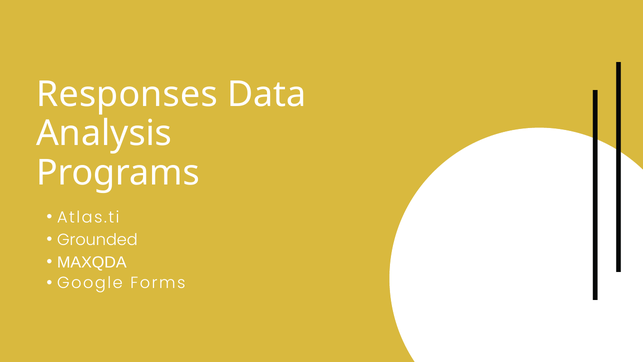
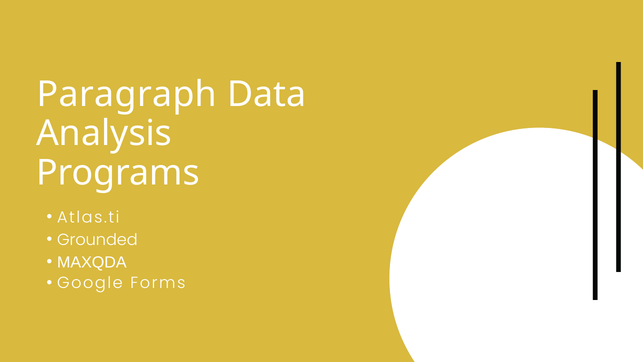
Responses: Responses -> Paragraph
